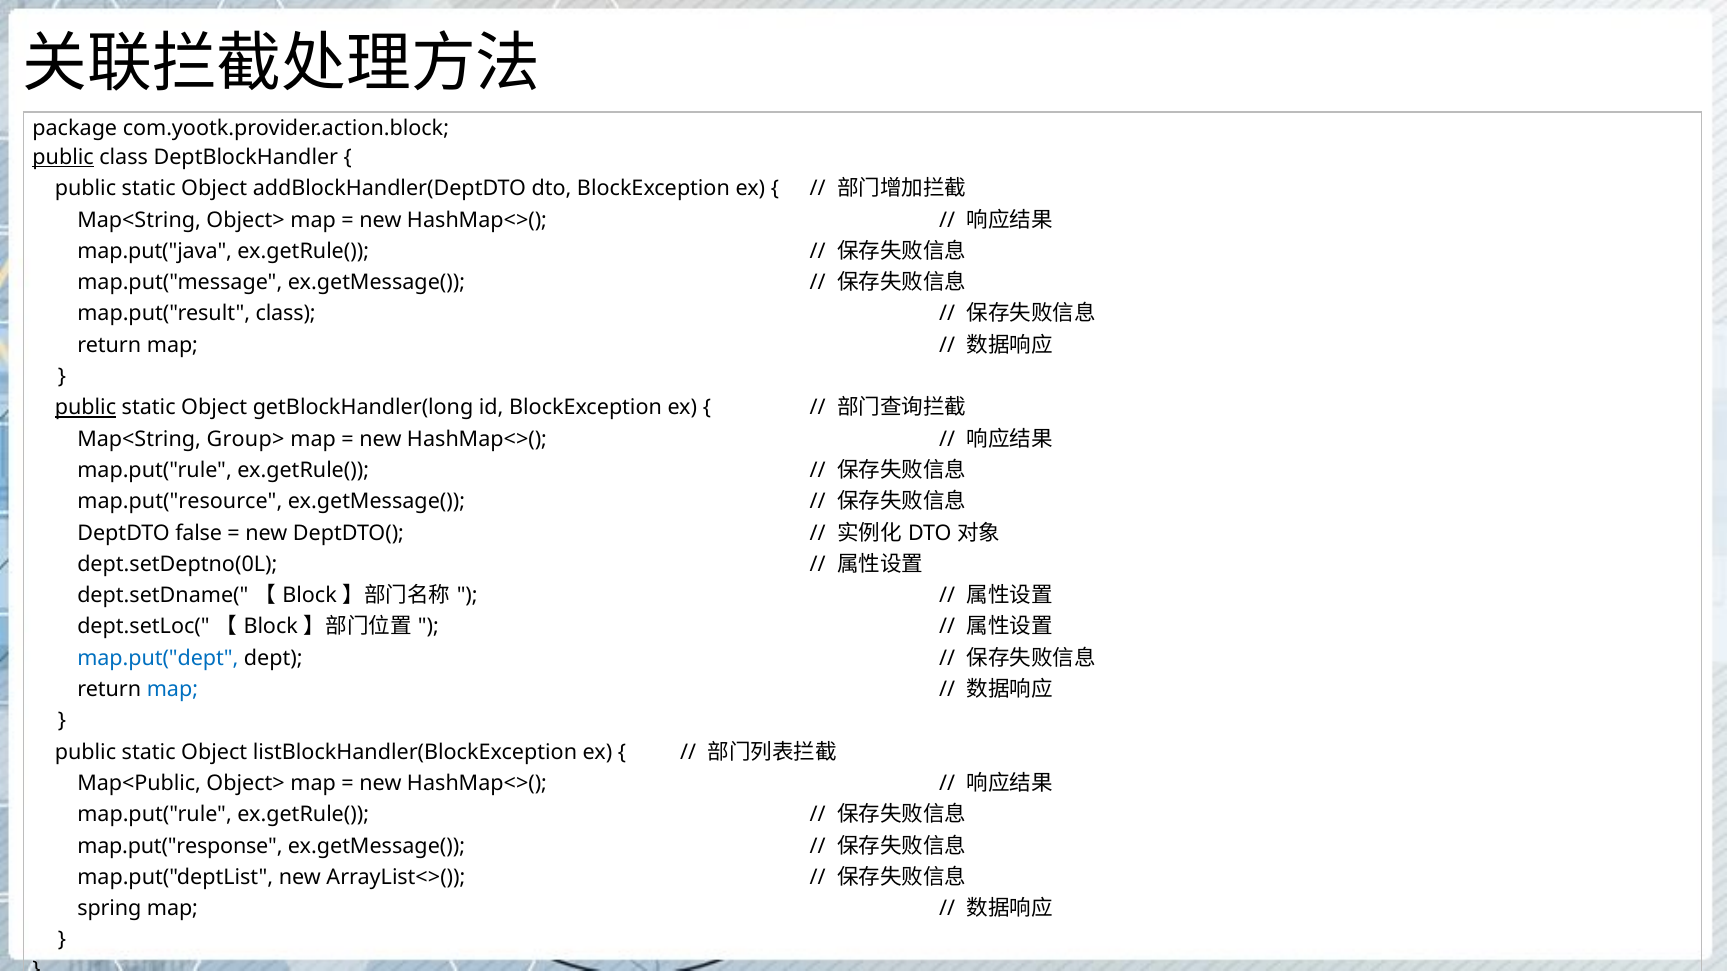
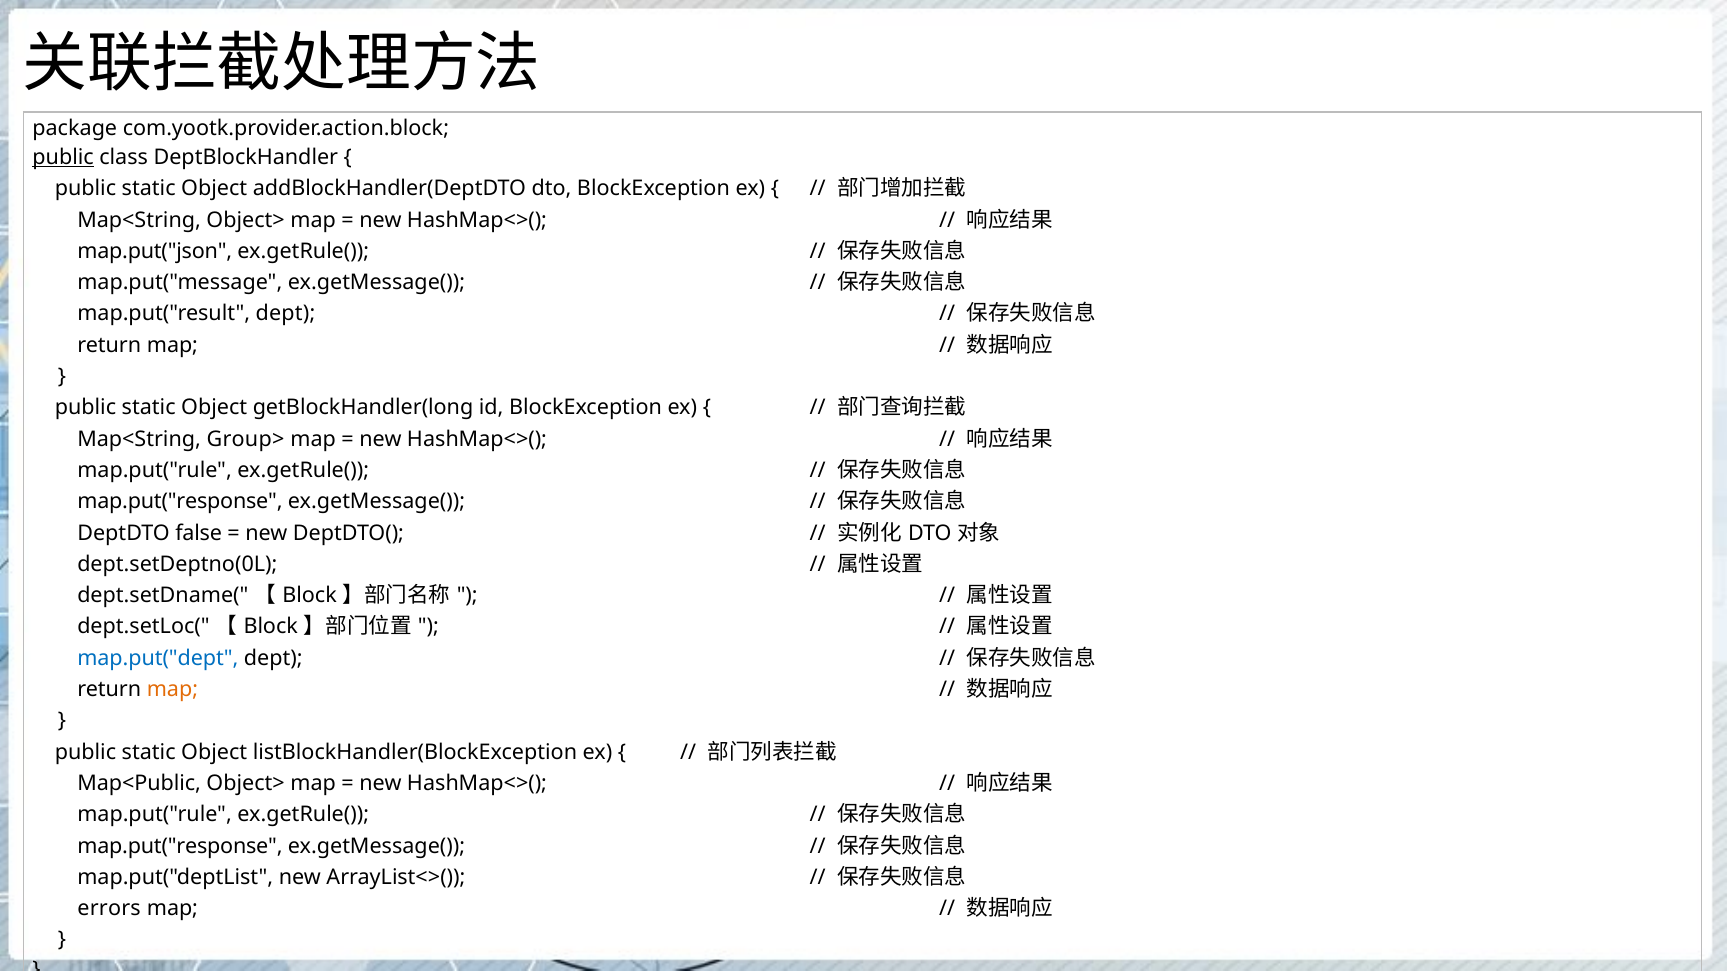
map.put("java: map.put("java -> map.put("json
map.put("result class: class -> dept
public at (86, 408) underline: present -> none
map.put("resource at (180, 502): map.put("resource -> map.put("response
map at (172, 690) colour: blue -> orange
spring: spring -> errors
